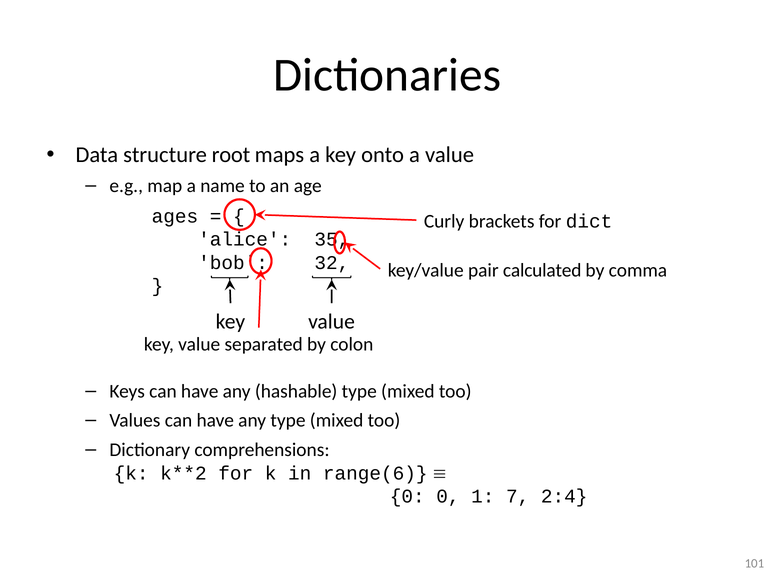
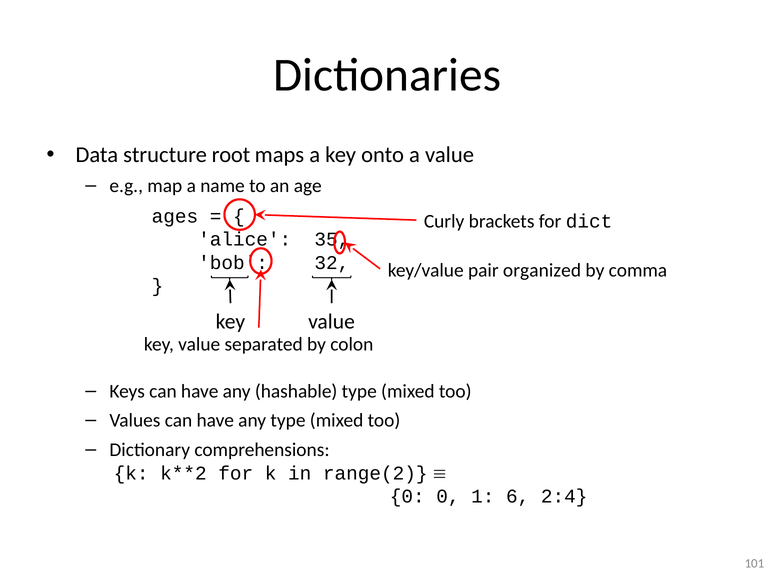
calculated: calculated -> organized
range(6: range(6 -> range(2
7: 7 -> 6
